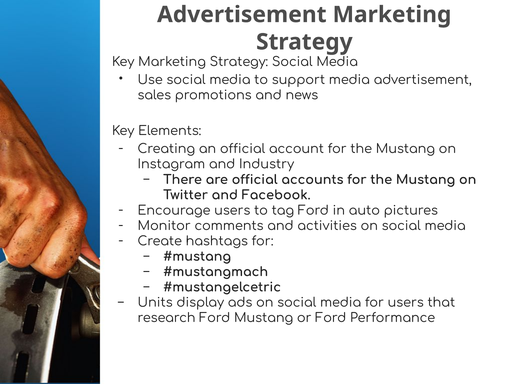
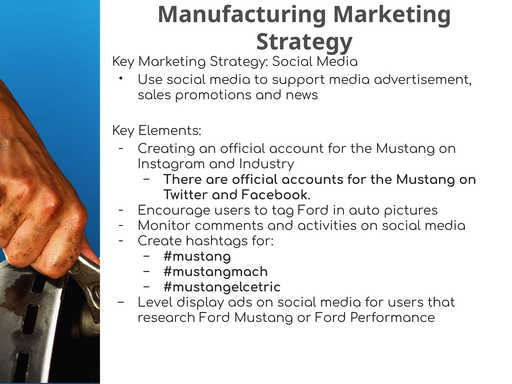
Advertisement at (242, 15): Advertisement -> Manufacturing
Units: Units -> Level
